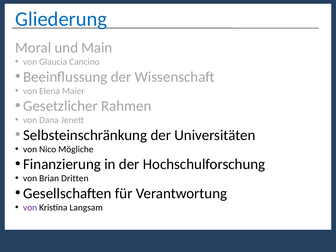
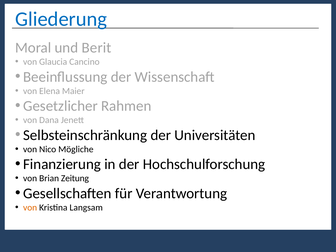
Main: Main -> Berit
Dritten: Dritten -> Zeitung
von at (30, 208) colour: purple -> orange
